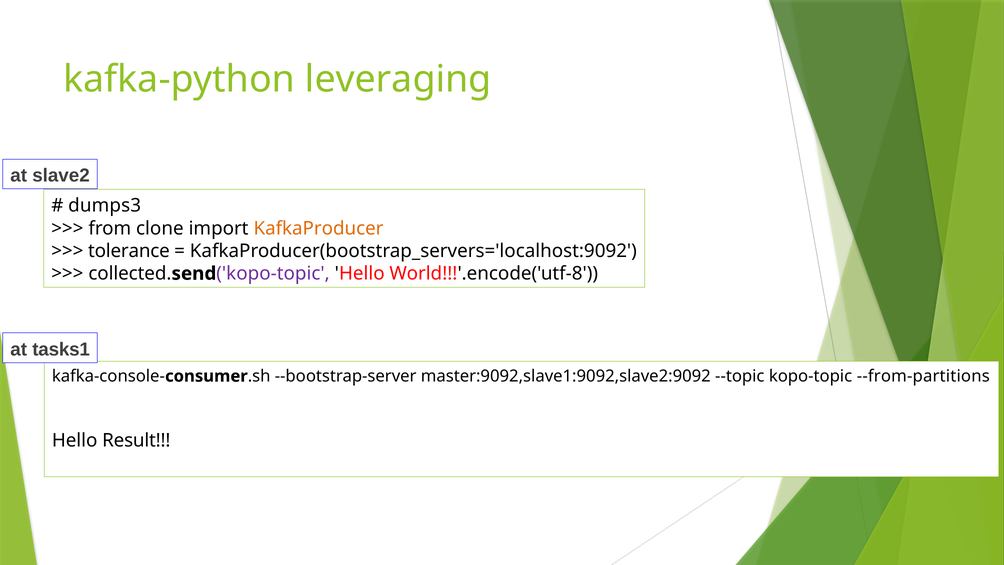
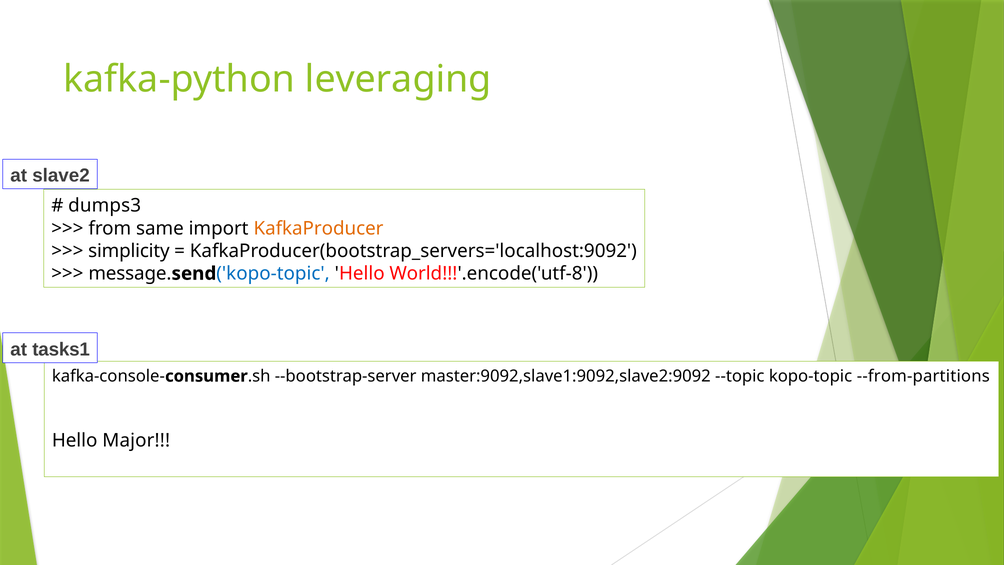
clone: clone -> same
tolerance: tolerance -> simplicity
collected: collected -> message
kopo-topic at (273, 273) colour: purple -> blue
Result: Result -> Major
